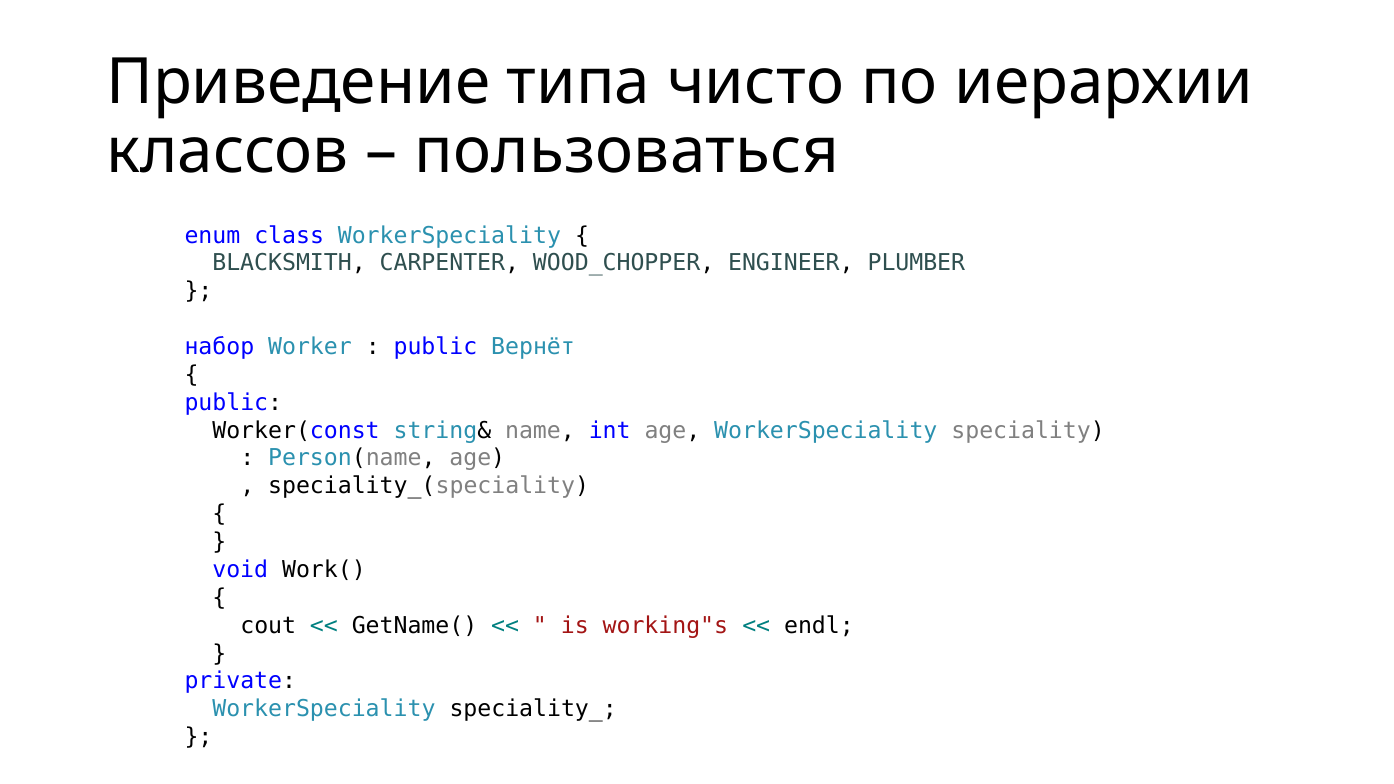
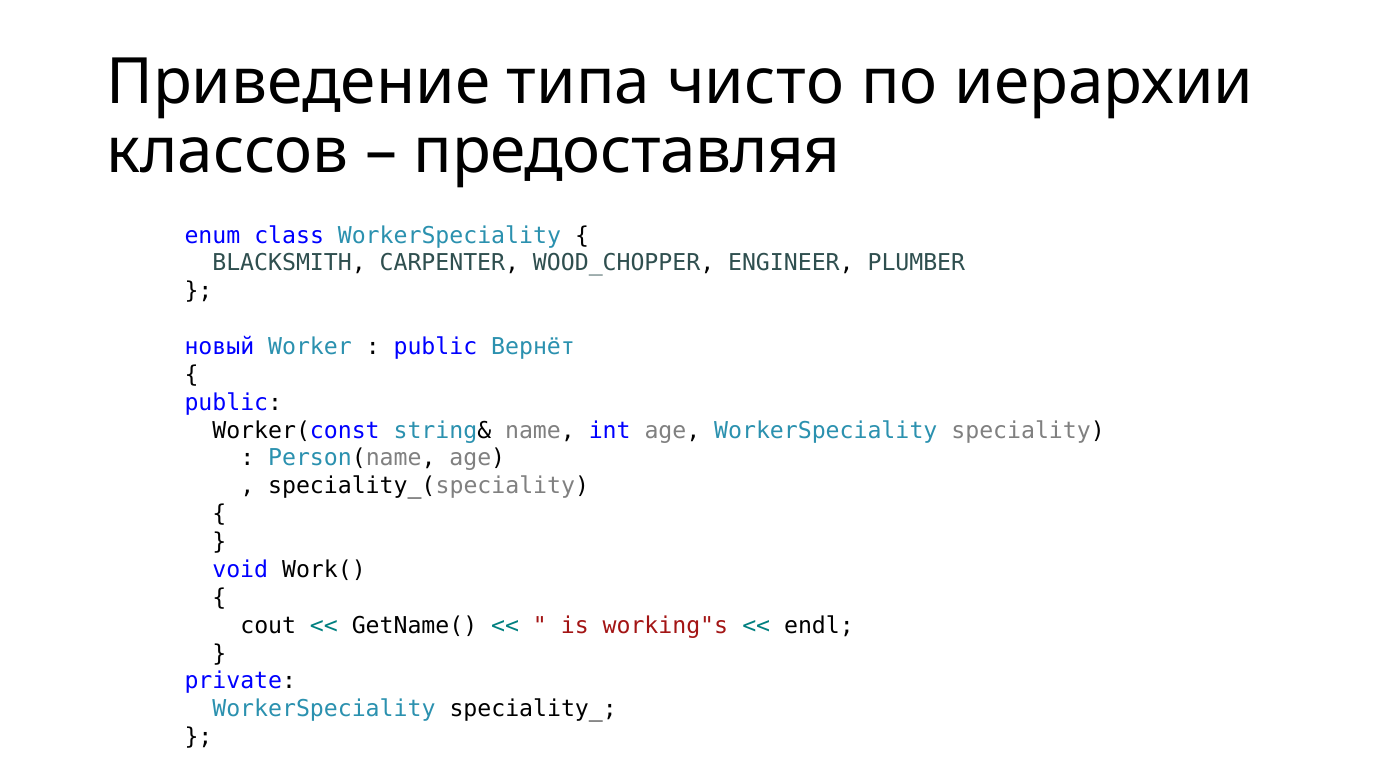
пользоваться: пользоваться -> предоставляя
набор: набор -> новый
